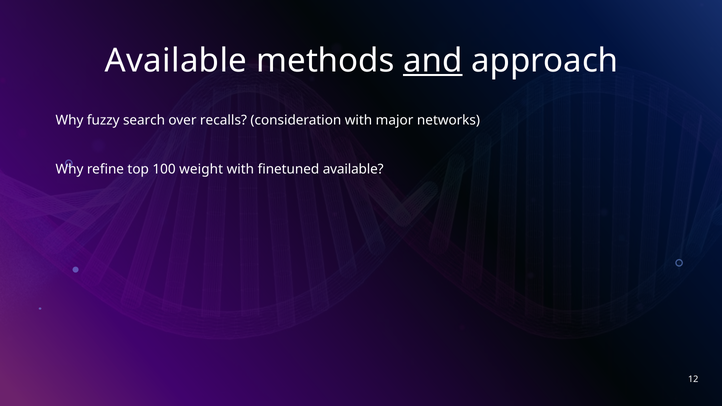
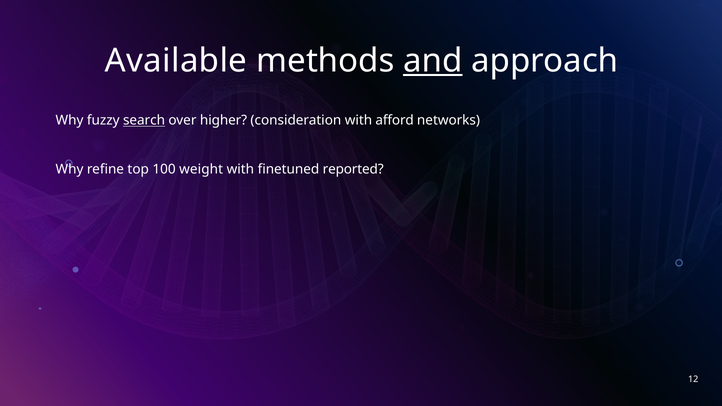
search underline: none -> present
recalls: recalls -> higher
major: major -> afford
finetuned available: available -> reported
